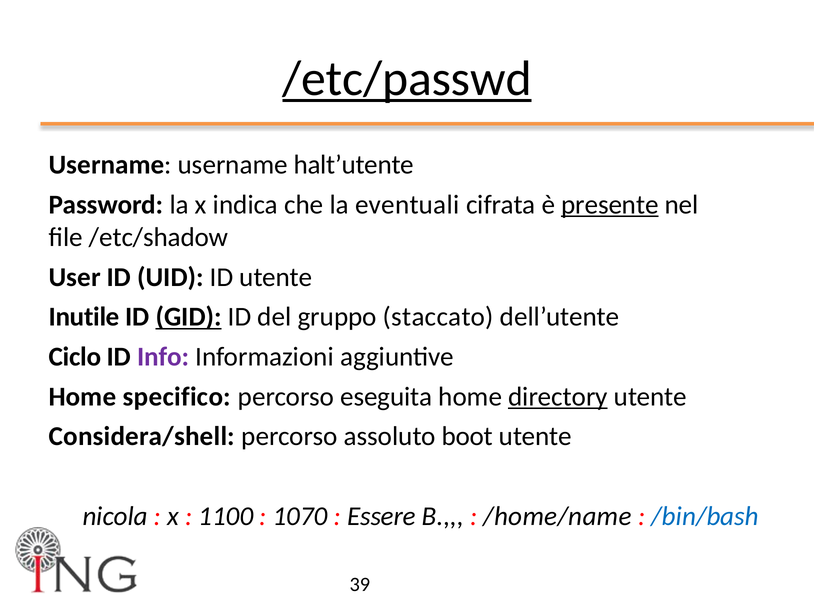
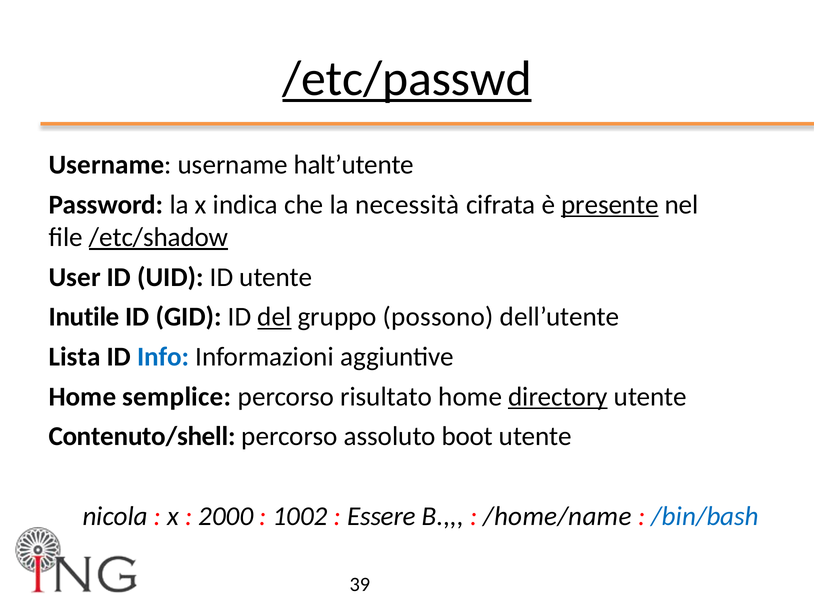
eventuali: eventuali -> necessità
/etc/shadow underline: none -> present
GID underline: present -> none
del underline: none -> present
staccato: staccato -> possono
Ciclo: Ciclo -> Lista
Info colour: purple -> blue
specifico: specifico -> semplice
eseguita: eseguita -> risultato
Considera/shell: Considera/shell -> Contenuto/shell
1100: 1100 -> 2000
1070: 1070 -> 1002
